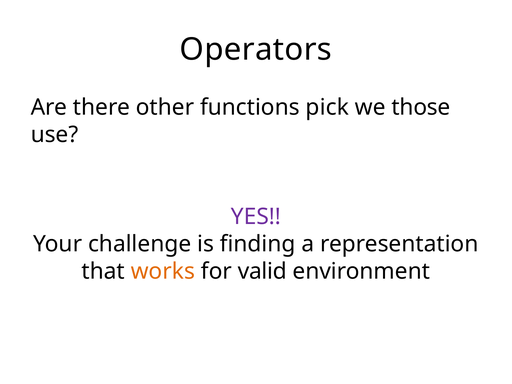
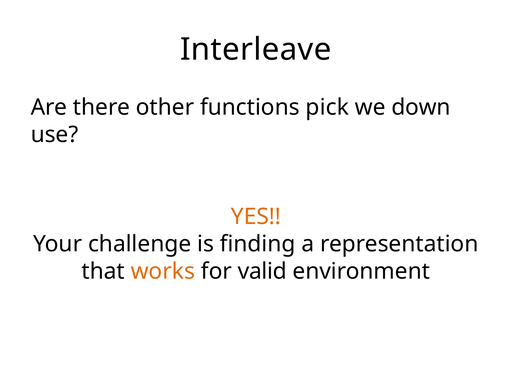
Operators: Operators -> Interleave
those: those -> down
YES colour: purple -> orange
